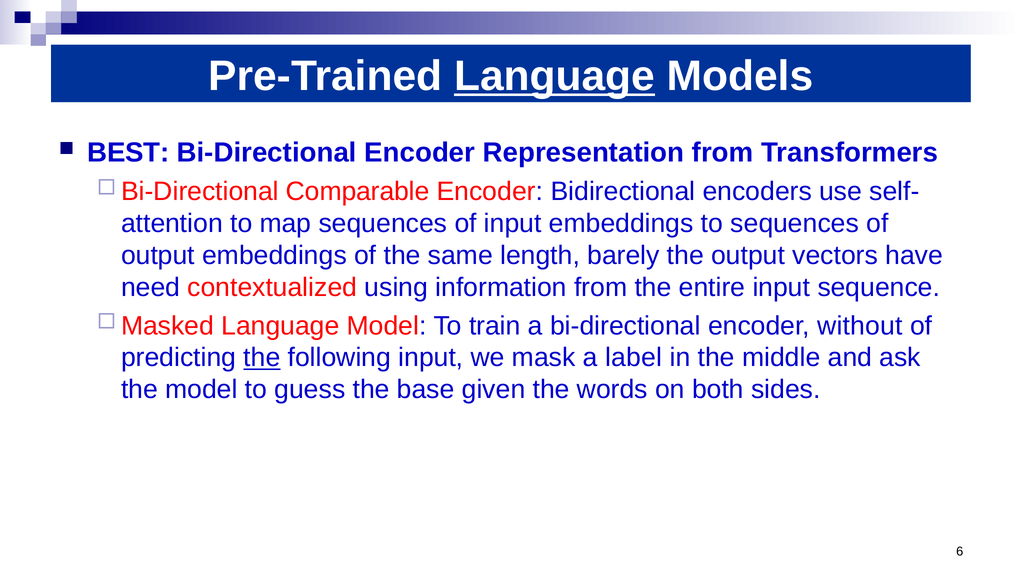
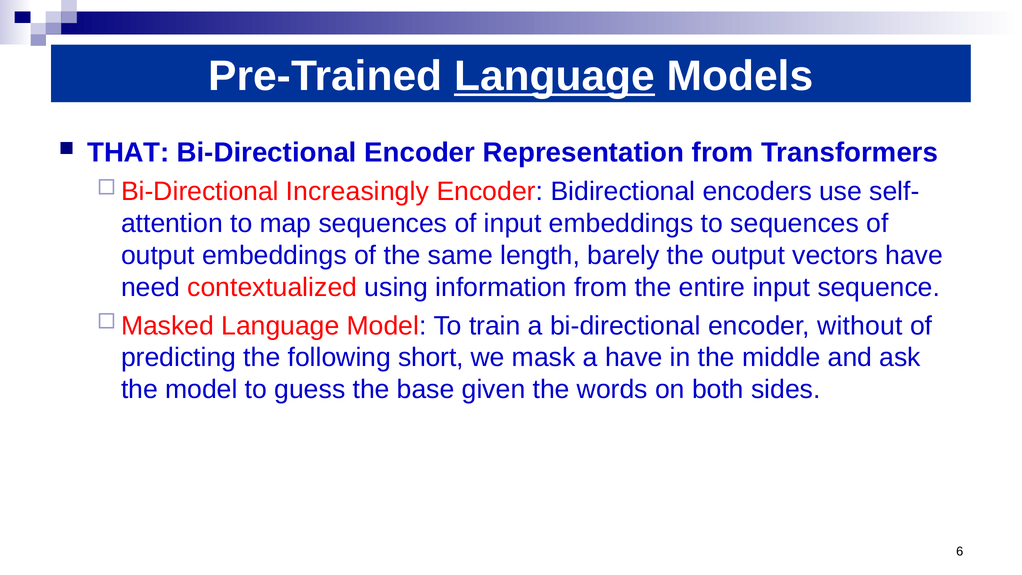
BEST: BEST -> THAT
Comparable: Comparable -> Increasingly
the at (262, 358) underline: present -> none
following input: input -> short
a label: label -> have
